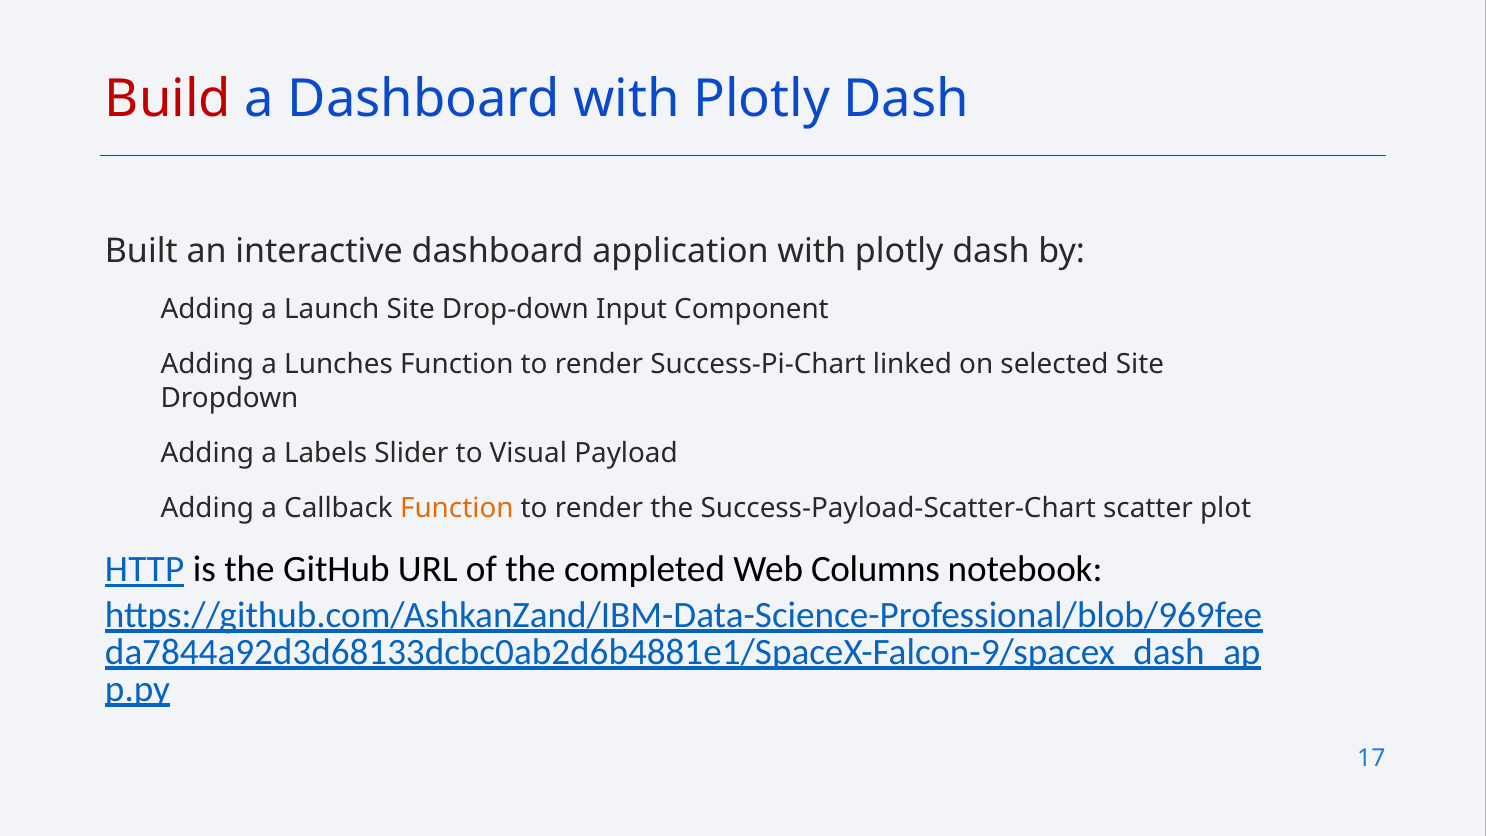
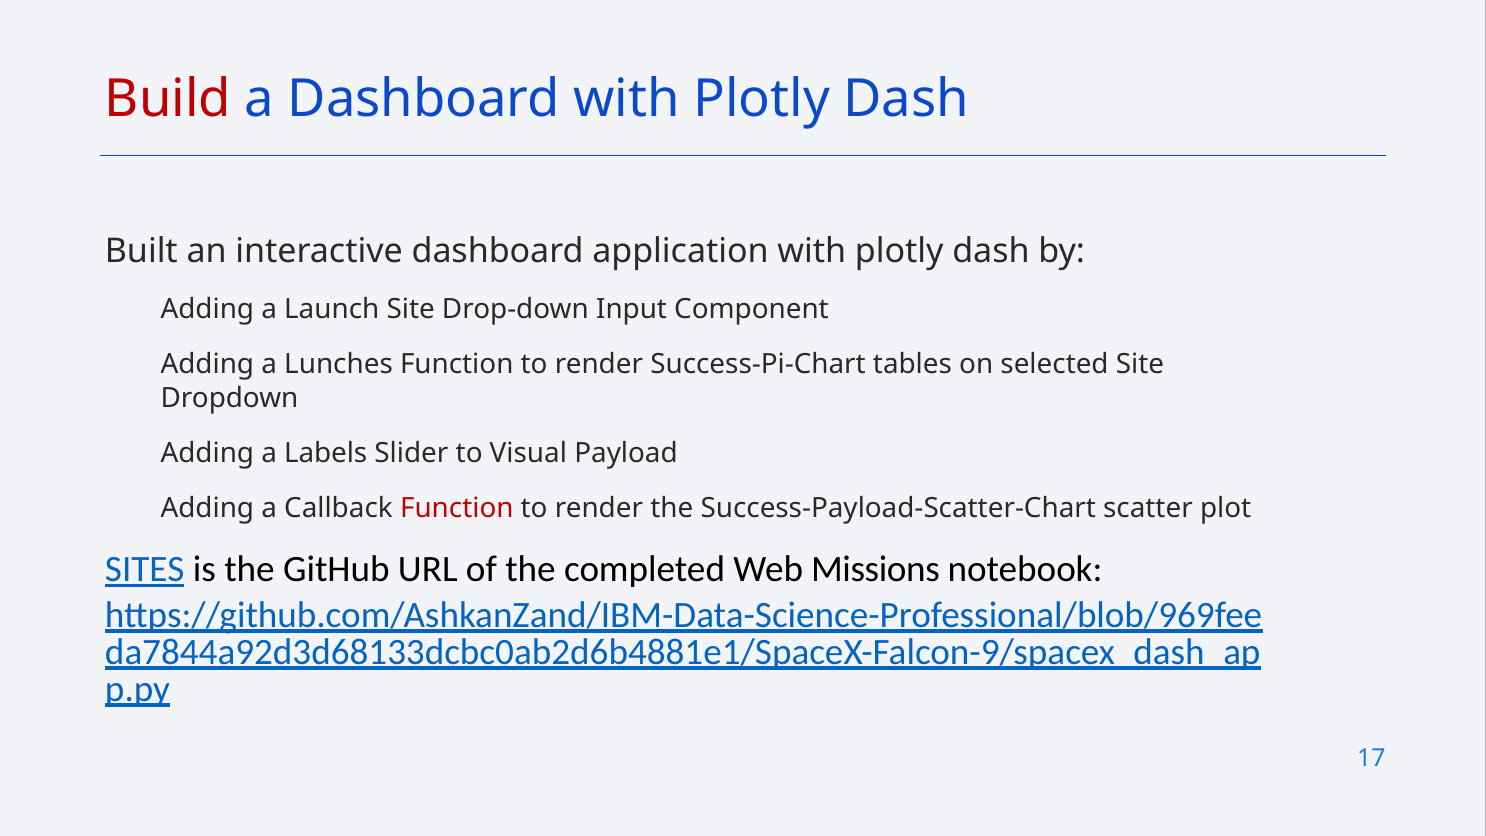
linked: linked -> tables
Function at (457, 508) colour: orange -> red
HTTP: HTTP -> SITES
Columns: Columns -> Missions
